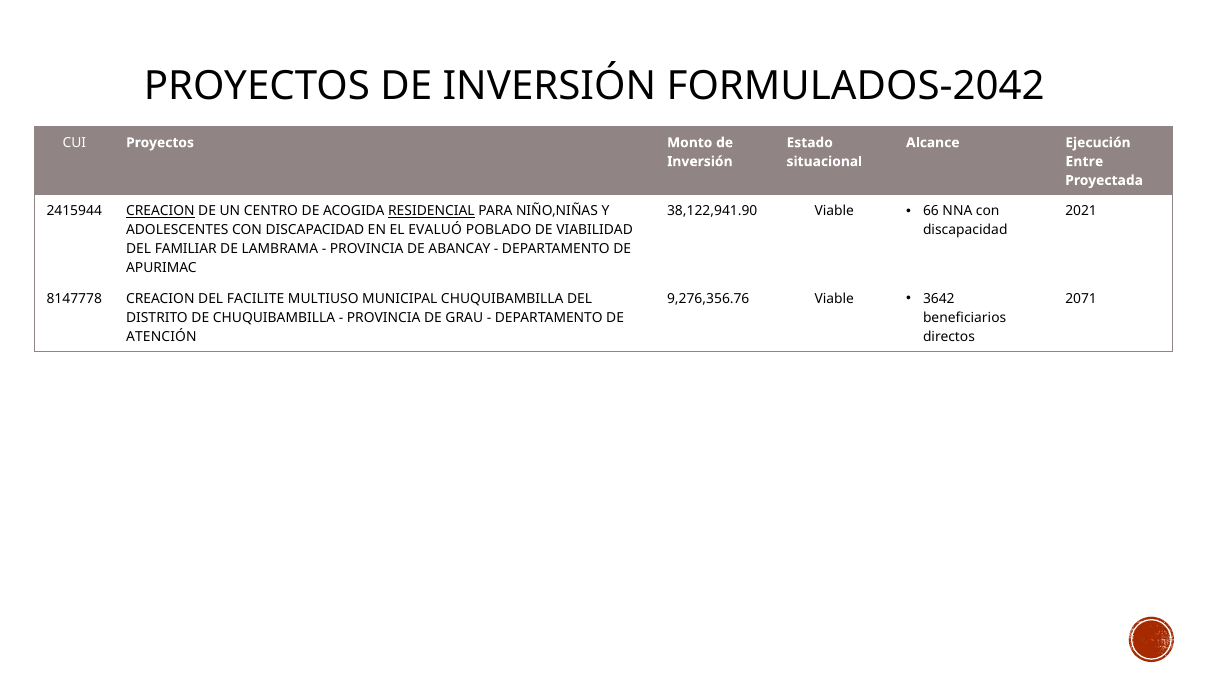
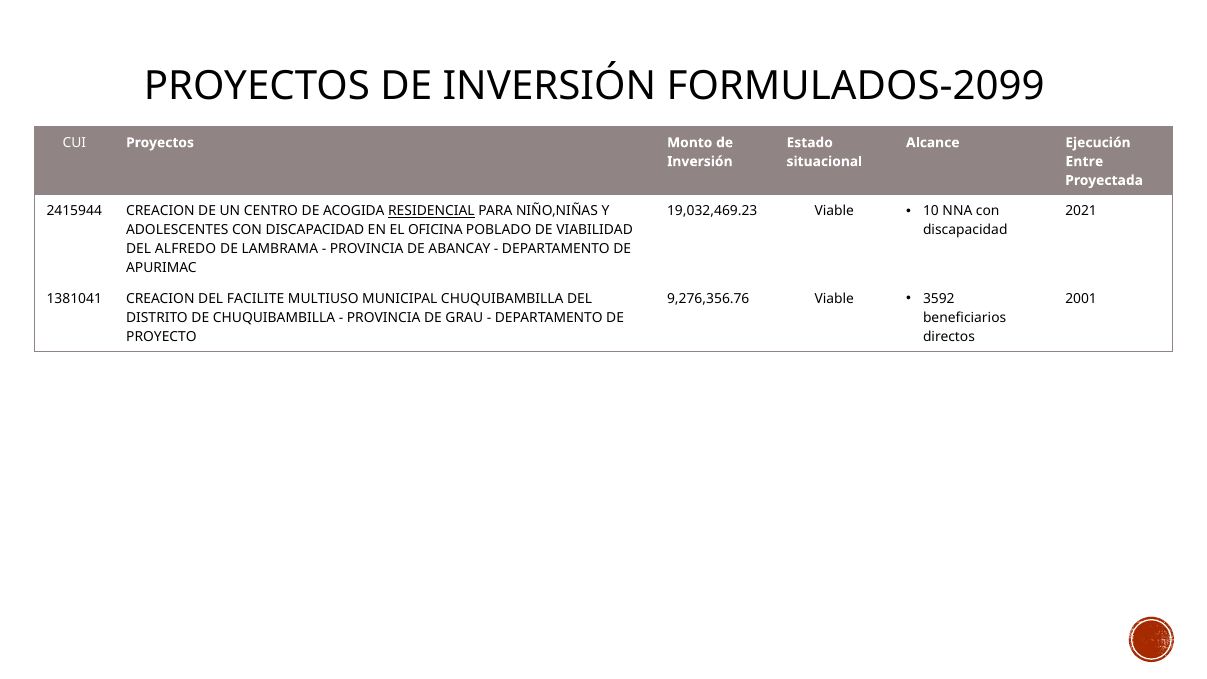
FORMULADOS-2042: FORMULADOS-2042 -> FORMULADOS-2099
CREACION at (160, 211) underline: present -> none
38,122,941.90: 38,122,941.90 -> 19,032,469.23
66: 66 -> 10
EVALUÓ: EVALUÓ -> OFICINA
FAMILIAR: FAMILIAR -> ALFREDO
8147778: 8147778 -> 1381041
3642: 3642 -> 3592
2071: 2071 -> 2001
ATENCIÓN: ATENCIÓN -> PROYECTO
